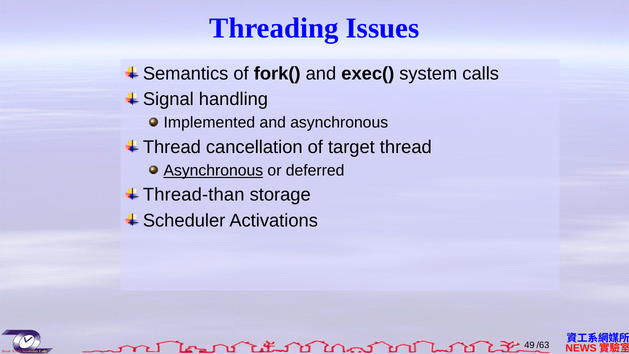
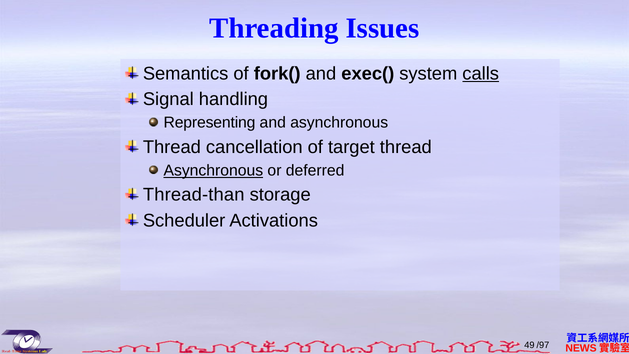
calls underline: none -> present
Implemented: Implemented -> Representing
/63: /63 -> /97
